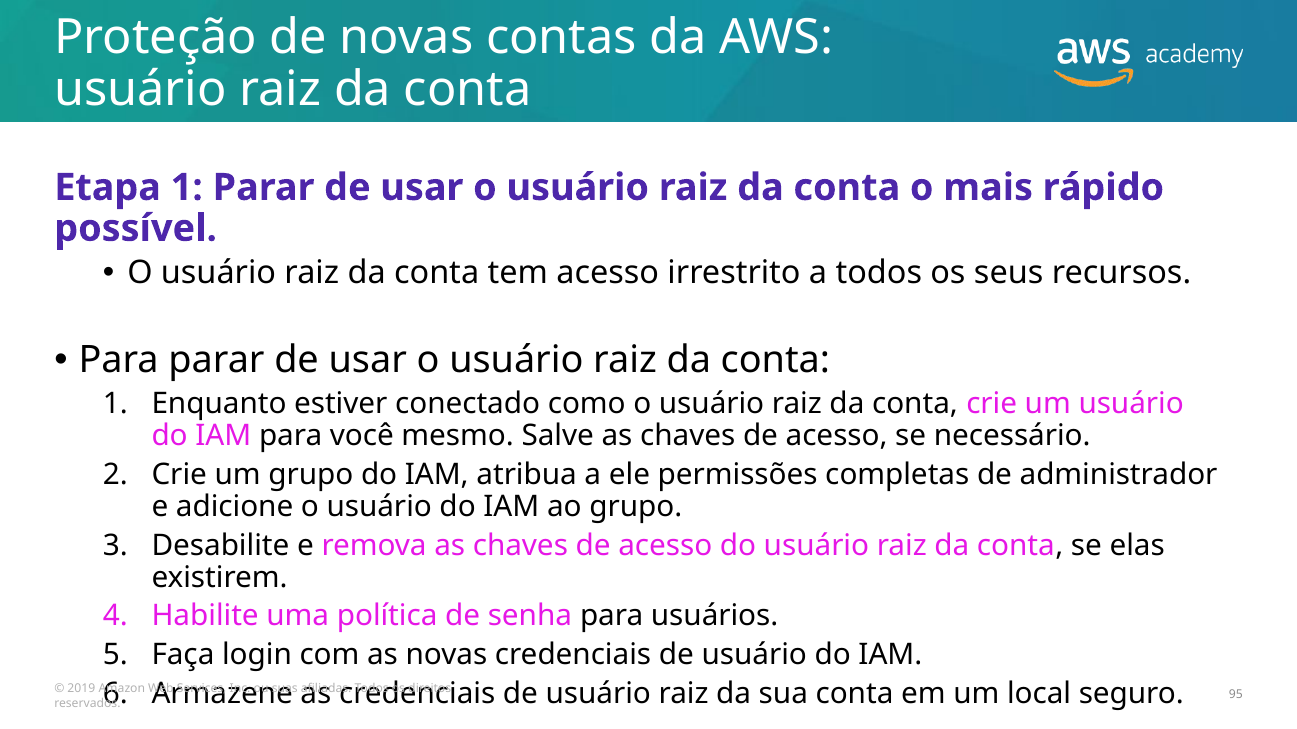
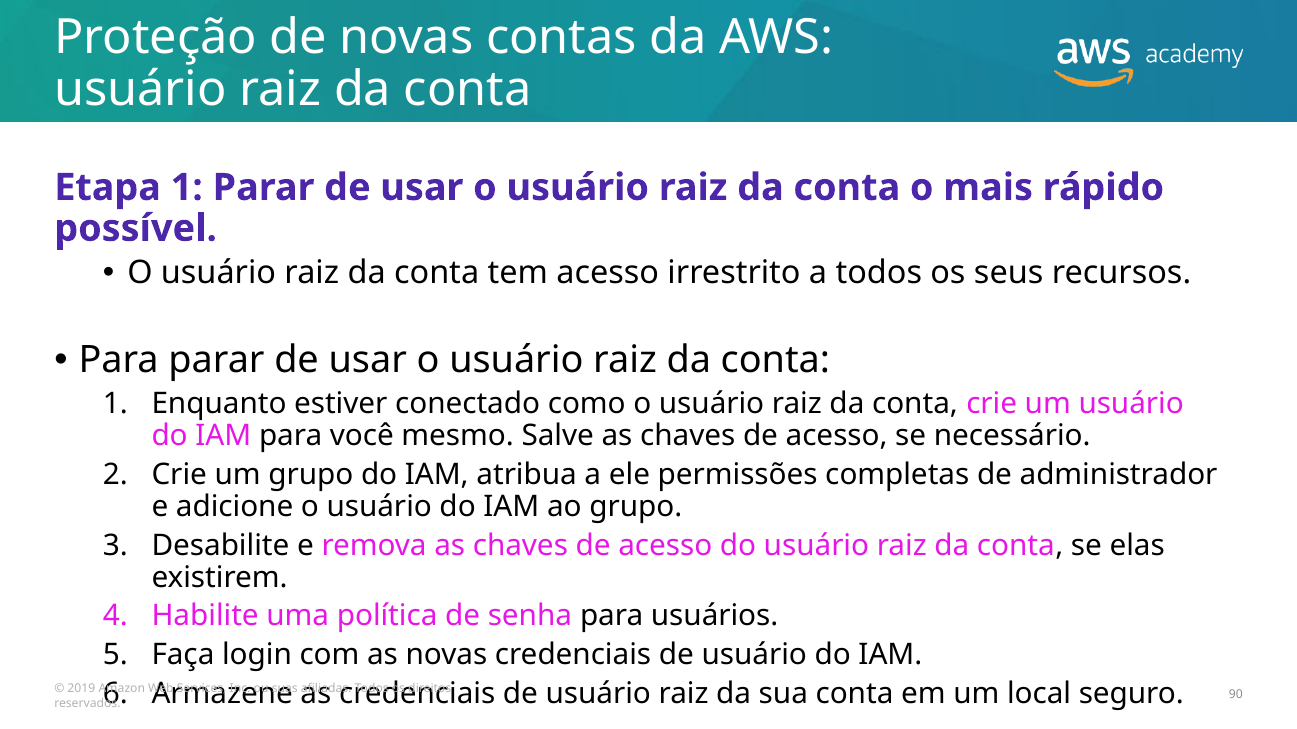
95: 95 -> 90
